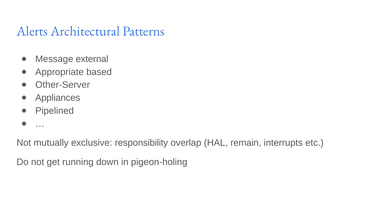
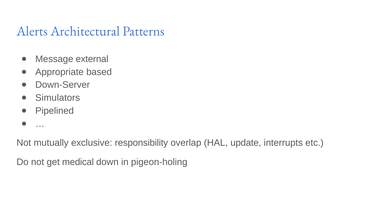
Other-Server: Other-Server -> Down-Server
Appliances: Appliances -> Simulators
remain: remain -> update
running: running -> medical
